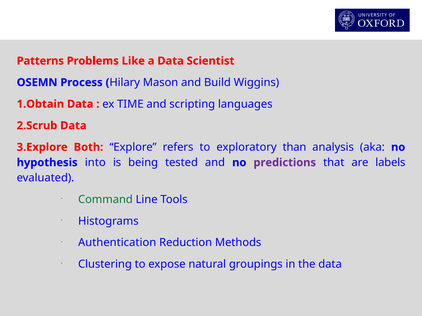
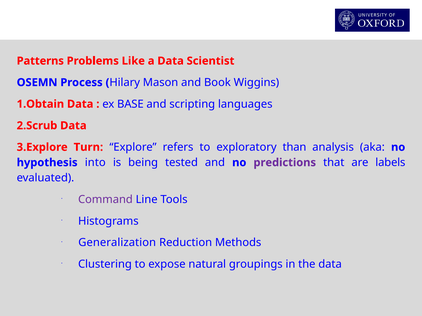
Build: Build -> Book
TIME: TIME -> BASE
Both: Both -> Turn
Command colour: green -> purple
Authentication: Authentication -> Generalization
